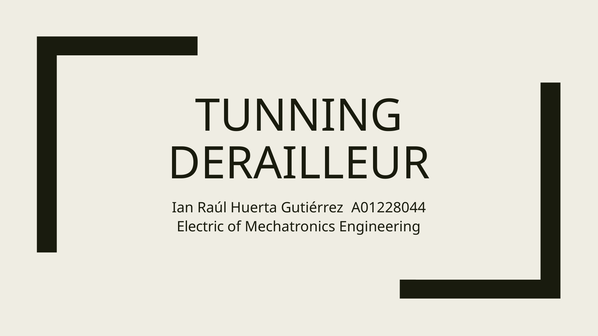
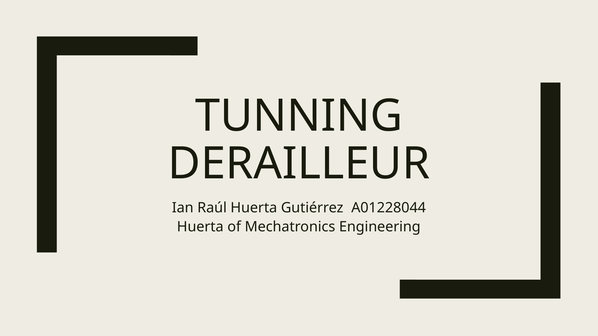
Electric at (200, 227): Electric -> Huerta
